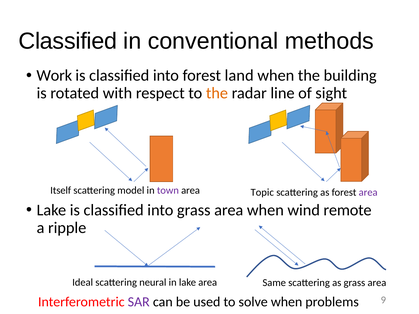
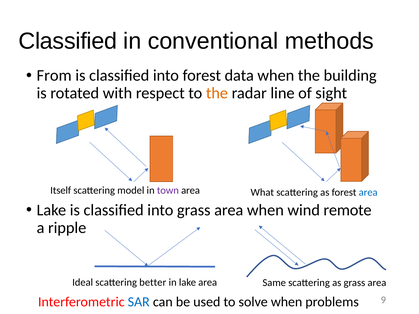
Work: Work -> From
land: land -> data
Topic: Topic -> What
area at (368, 192) colour: purple -> blue
neural: neural -> better
SAR colour: purple -> blue
